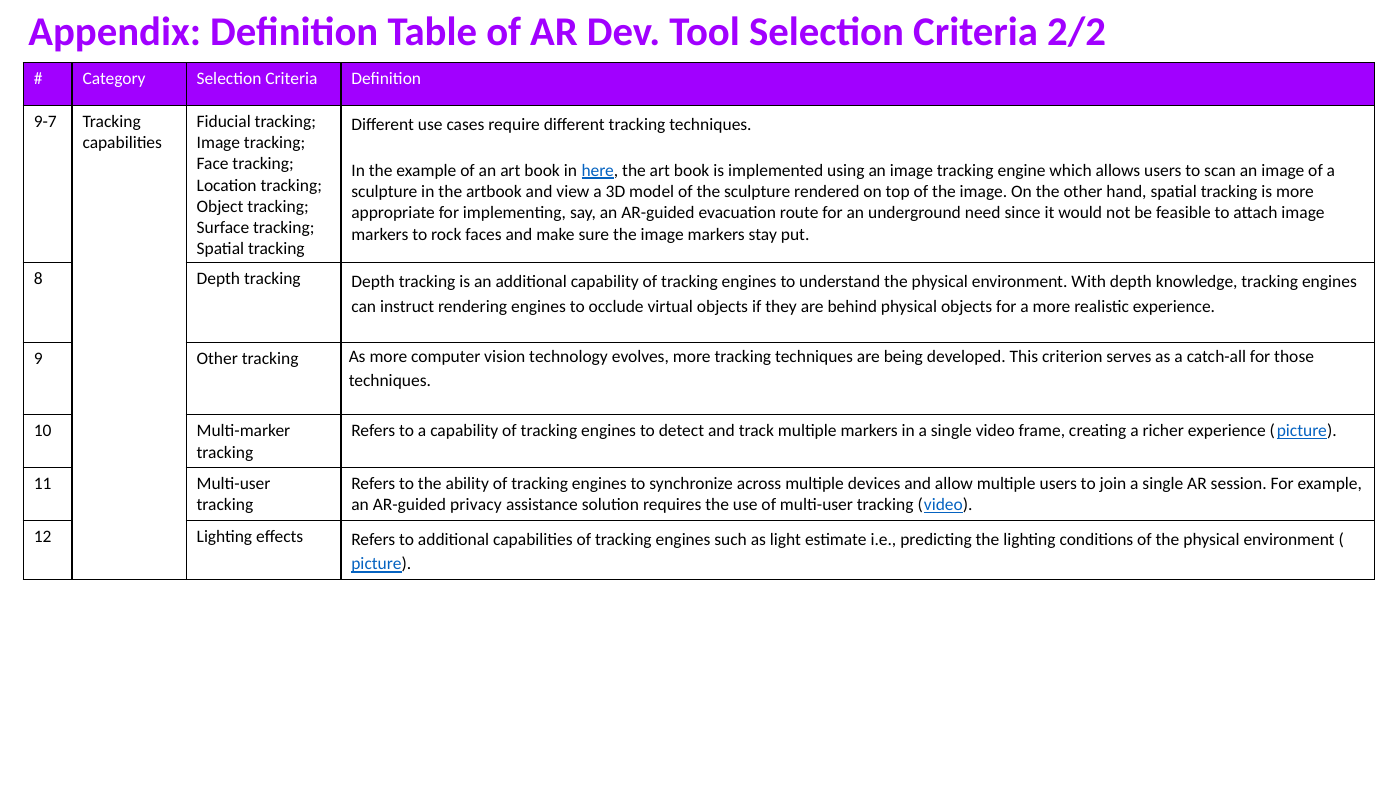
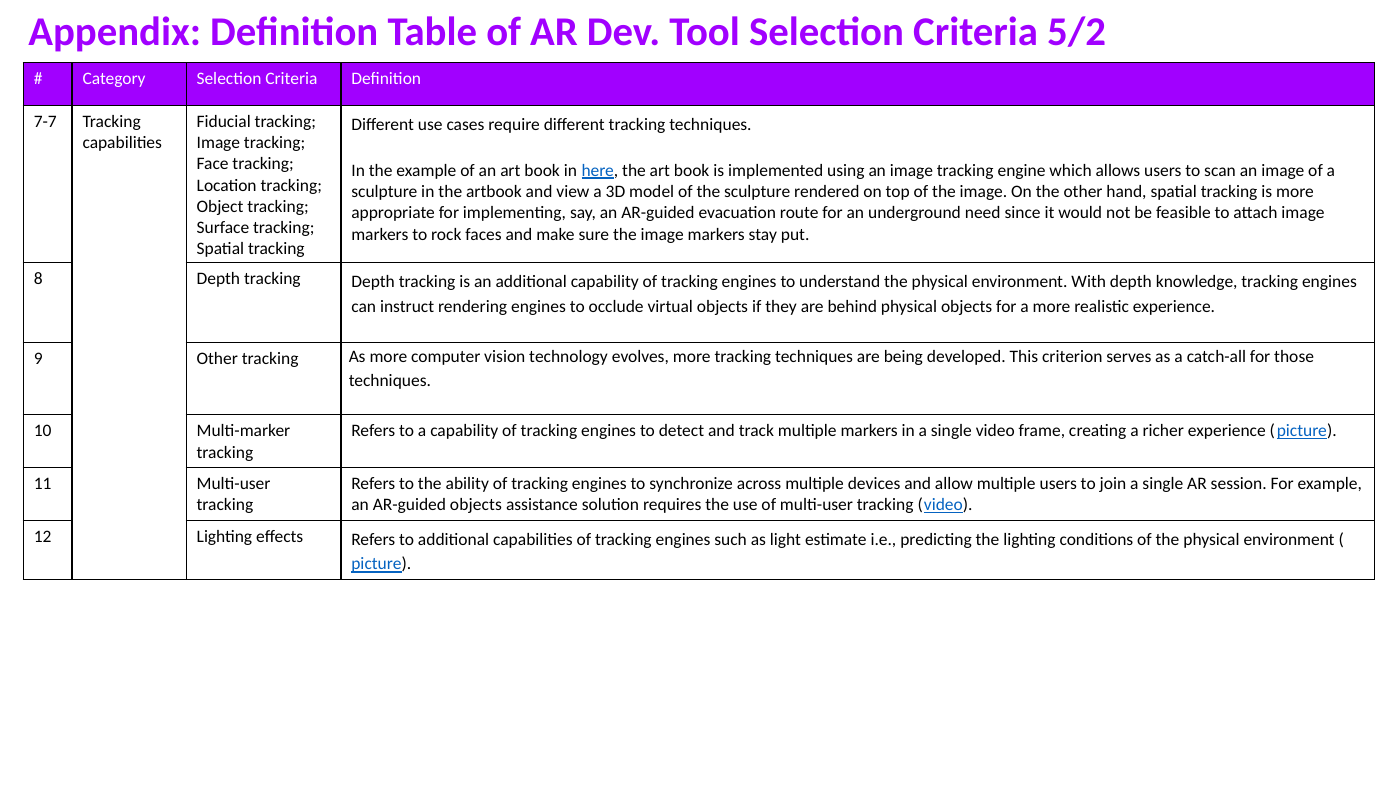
2/2: 2/2 -> 5/2
9-7: 9-7 -> 7-7
AR-guided privacy: privacy -> objects
